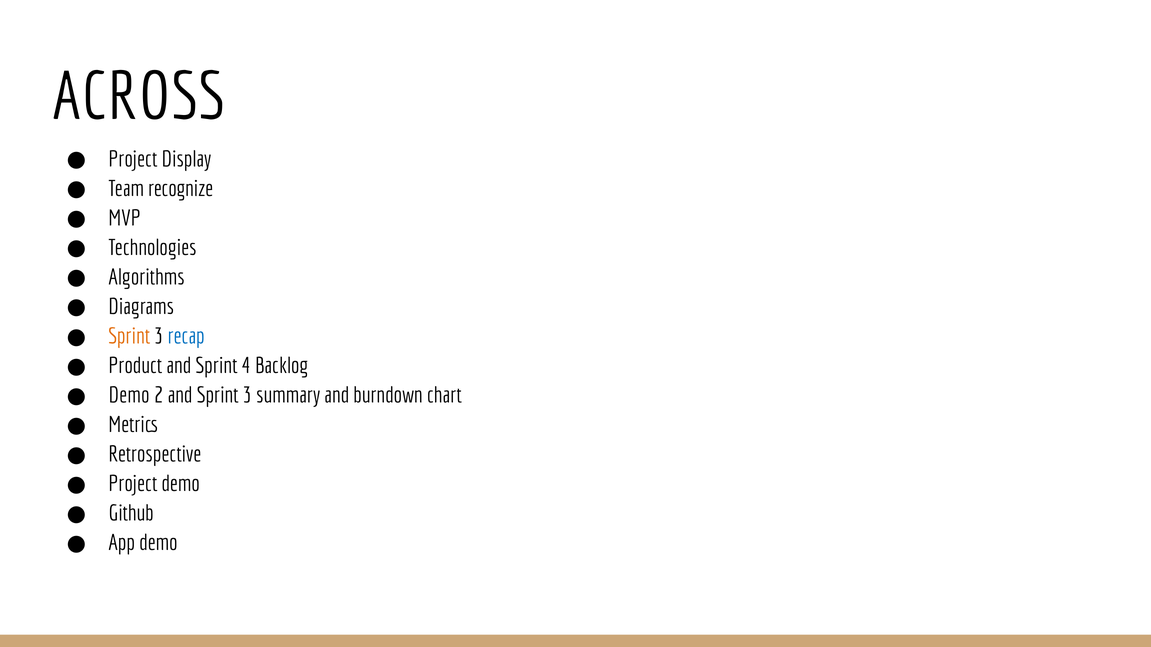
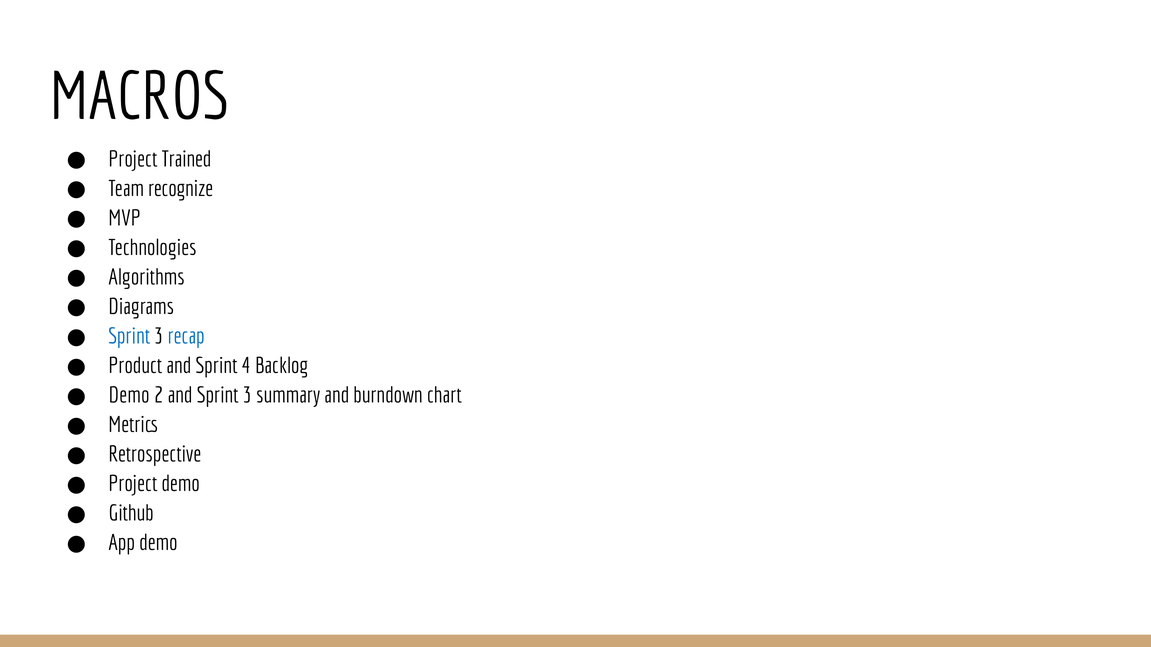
ACROSS: ACROSS -> MACROS
Display: Display -> Trained
Sprint at (129, 337) colour: orange -> blue
